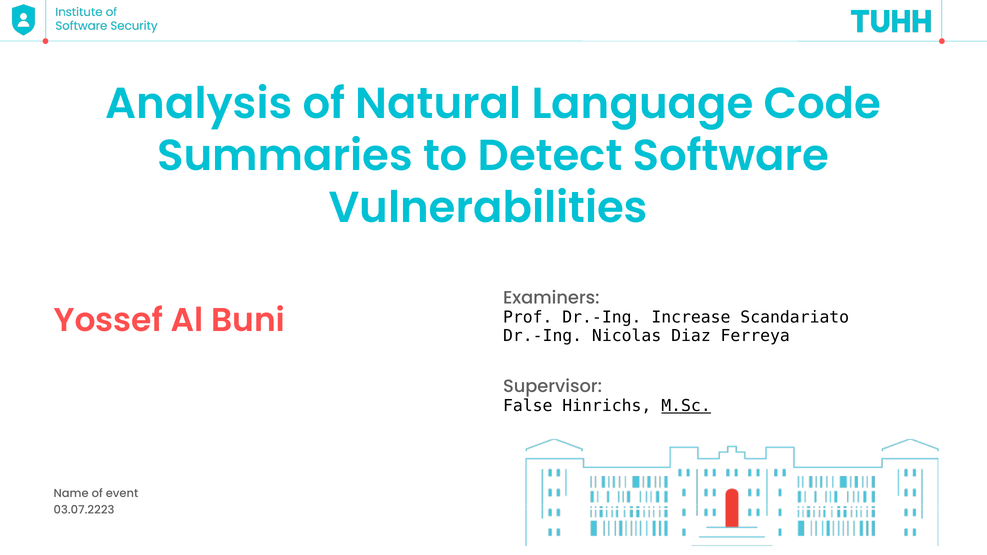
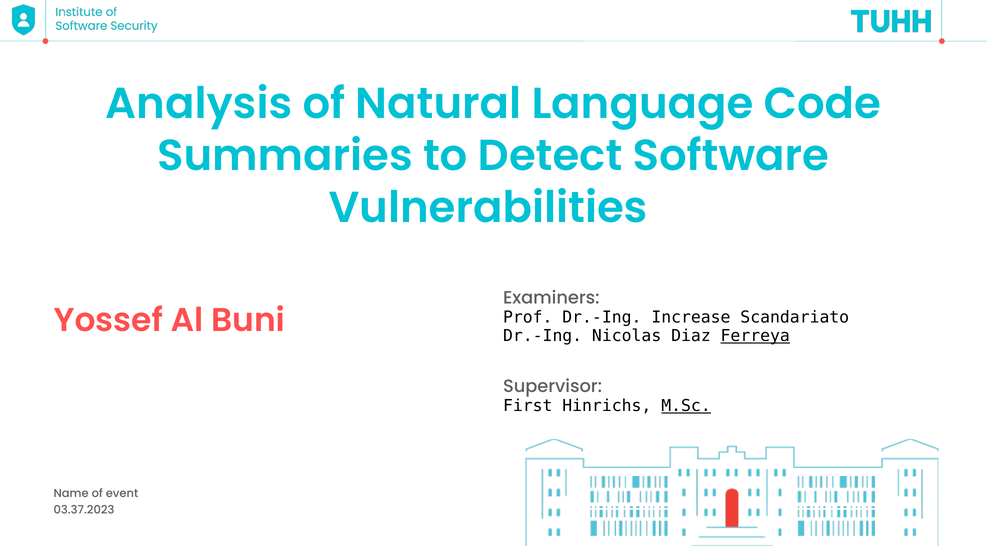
Ferreya underline: none -> present
False: False -> First
03.07.2223: 03.07.2223 -> 03.37.2023
